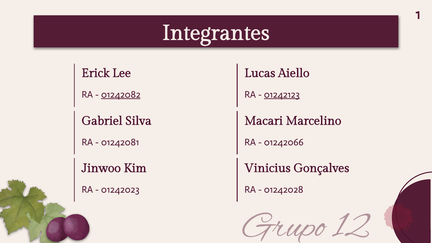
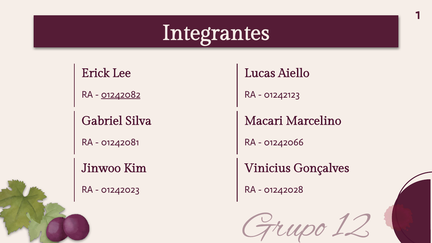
01242123 underline: present -> none
